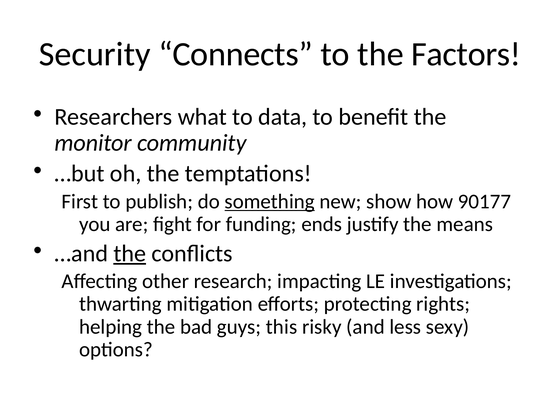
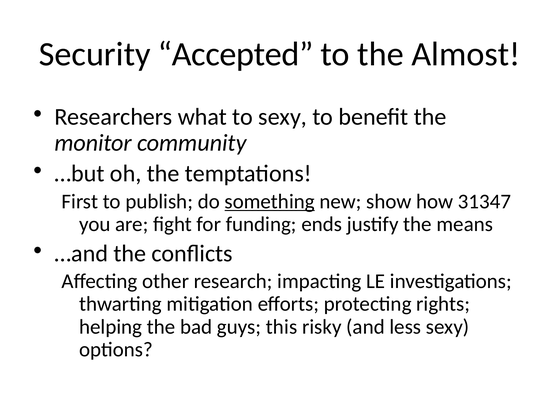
Connects: Connects -> Accepted
Factors: Factors -> Almost
to data: data -> sexy
90177: 90177 -> 31347
the at (130, 253) underline: present -> none
